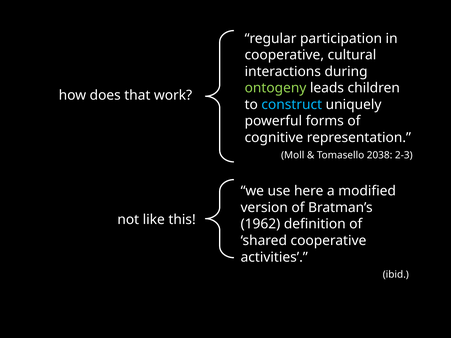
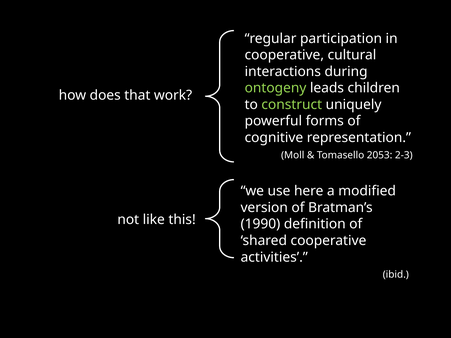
construct colour: light blue -> light green
2038: 2038 -> 2053
1962: 1962 -> 1990
